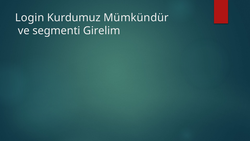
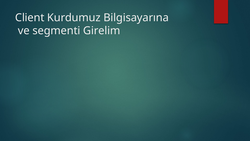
Login: Login -> Client
Mümkündür: Mümkündür -> Bilgisayarına
